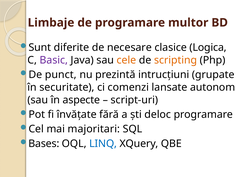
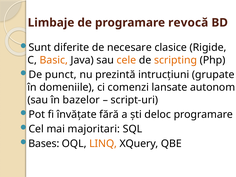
multor: multor -> revocă
Logica: Logica -> Rigide
Basic colour: purple -> orange
securitate: securitate -> domeniile
aspecte: aspecte -> bazelor
LINQ colour: blue -> orange
